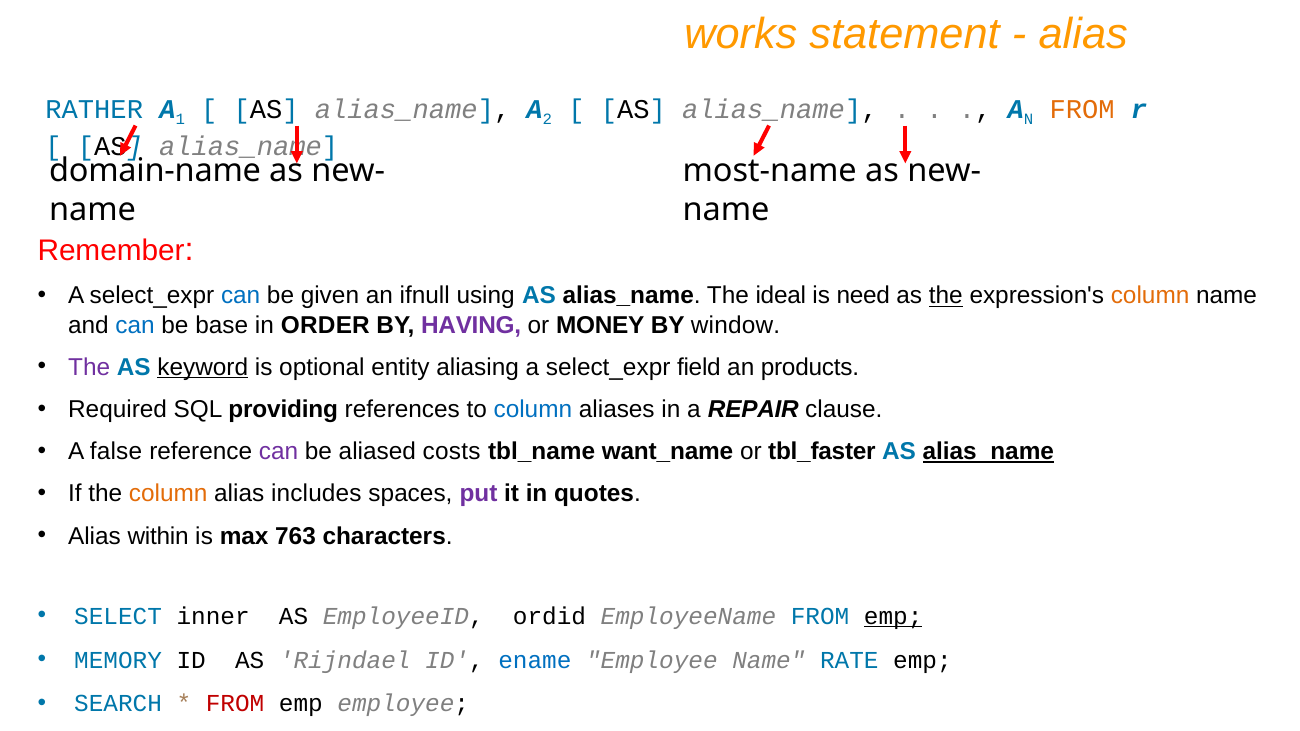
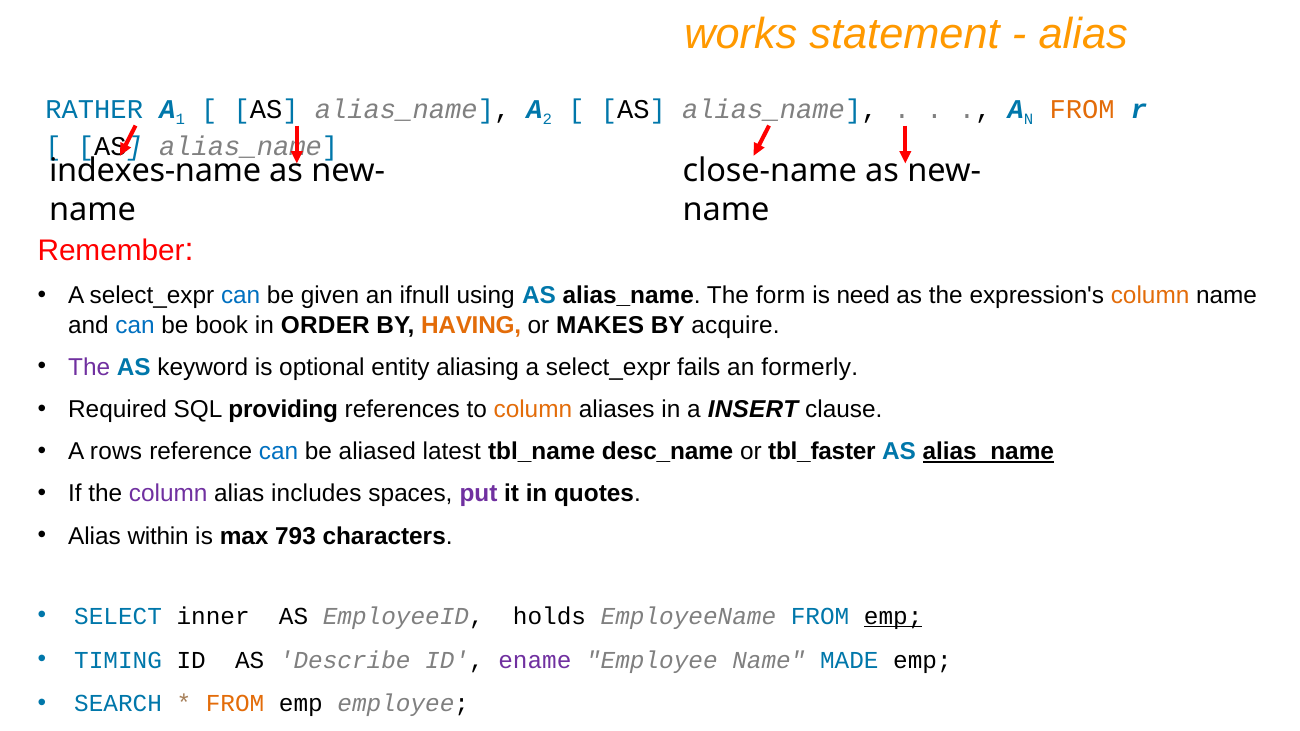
domain-name: domain-name -> indexes-name
most-name: most-name -> close-name
ideal: ideal -> form
the at (946, 296) underline: present -> none
base: base -> book
HAVING colour: purple -> orange
MONEY: MONEY -> MAKES
window: window -> acquire
keyword underline: present -> none
field: field -> fails
products: products -> formerly
column at (533, 410) colour: blue -> orange
REPAIR: REPAIR -> INSERT
false: false -> rows
can at (278, 452) colour: purple -> blue
costs: costs -> latest
want_name: want_name -> desc_name
column at (168, 494) colour: orange -> purple
763: 763 -> 793
ordid: ordid -> holds
MEMORY: MEMORY -> TIMING
Rijndael: Rijndael -> Describe
ename colour: blue -> purple
RATE: RATE -> MADE
FROM at (235, 704) colour: red -> orange
